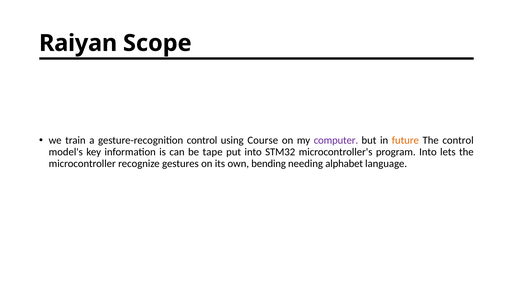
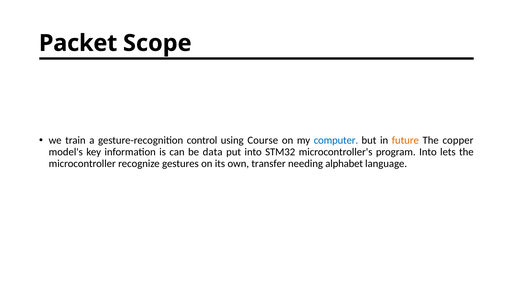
Raiyan: Raiyan -> Packet
computer colour: purple -> blue
The control: control -> copper
tape: tape -> data
bending: bending -> transfer
